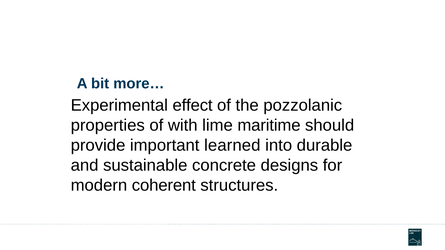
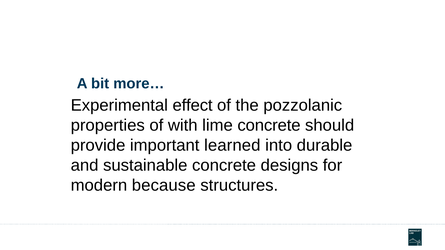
lime maritime: maritime -> concrete
coherent: coherent -> because
